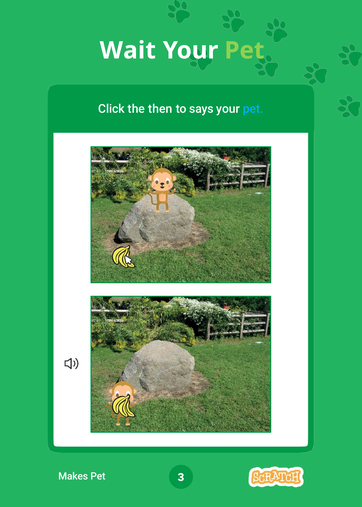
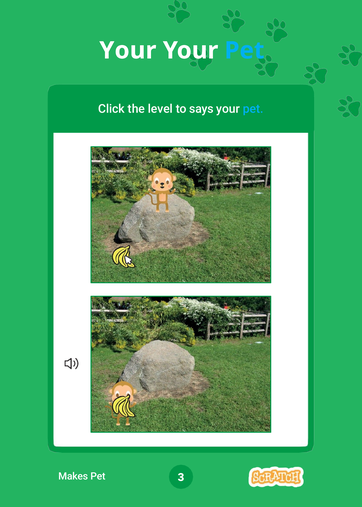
Wait at (128, 50): Wait -> Your
Pet at (244, 50) colour: light green -> light blue
then: then -> level
